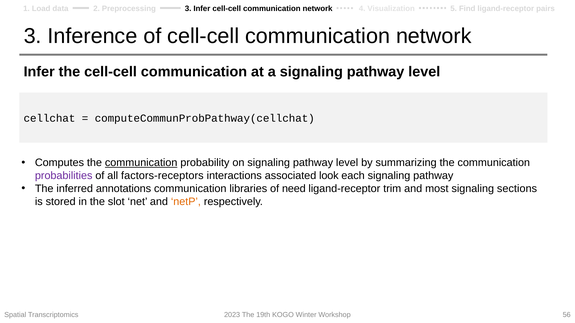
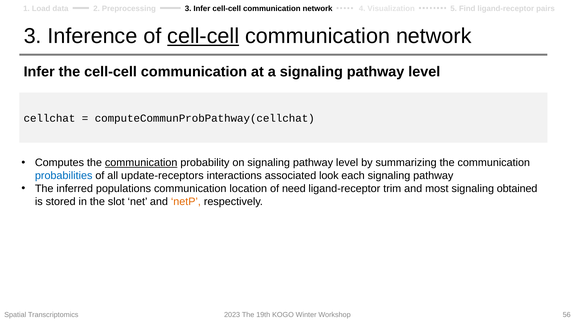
cell-cell at (203, 36) underline: none -> present
probabilities colour: purple -> blue
factors-receptors: factors-receptors -> update-receptors
annotations: annotations -> populations
libraries: libraries -> location
sections: sections -> obtained
